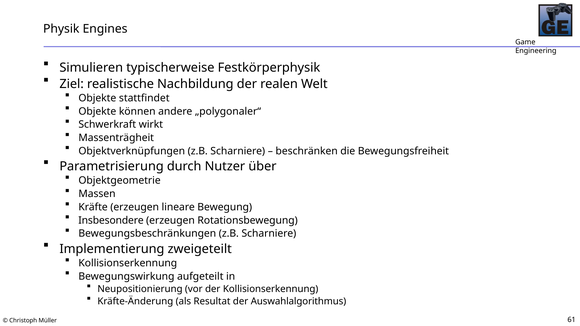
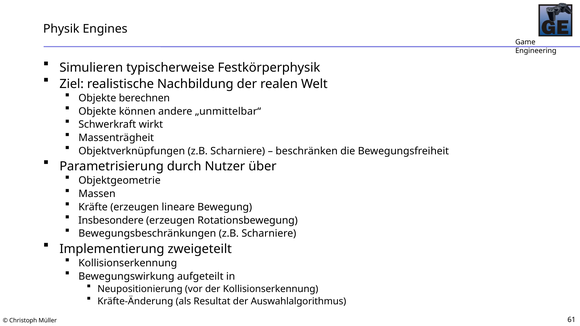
stattfindet: stattfindet -> berechnen
„polygonaler“: „polygonaler“ -> „unmittelbar“
